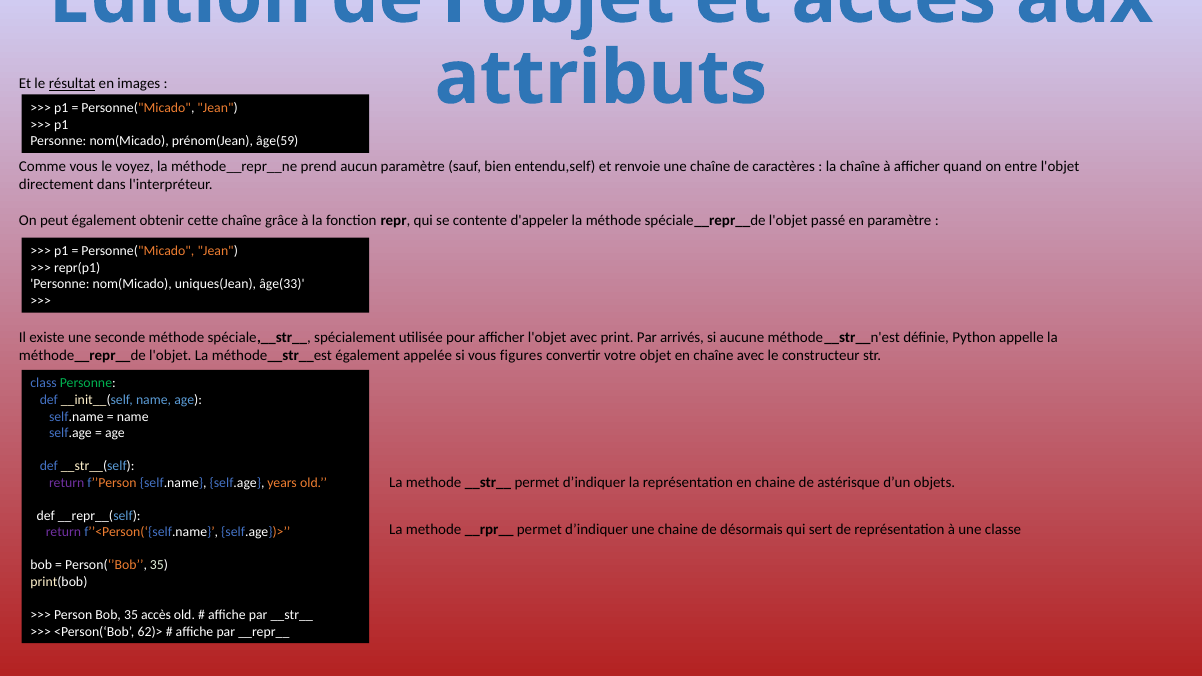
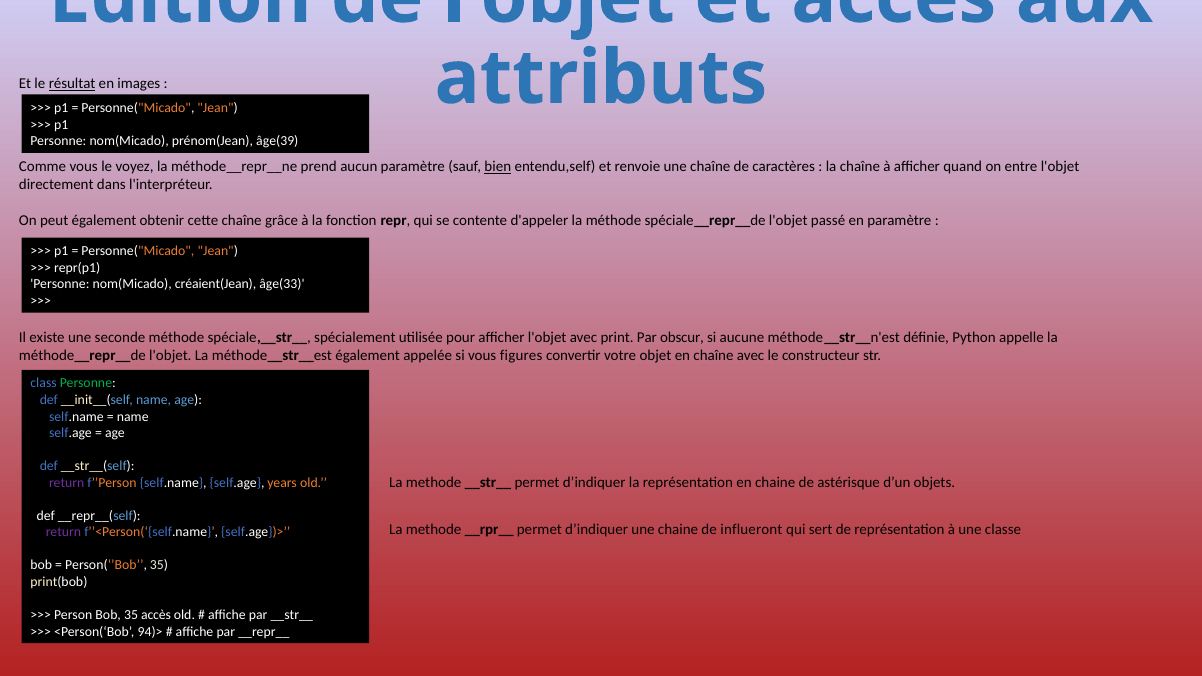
âge(59: âge(59 -> âge(39
bien underline: none -> present
uniques(Jean: uniques(Jean -> créaient(Jean
arrivés: arrivés -> obscur
désormais: désormais -> influeront
62)>: 62)> -> 94)>
